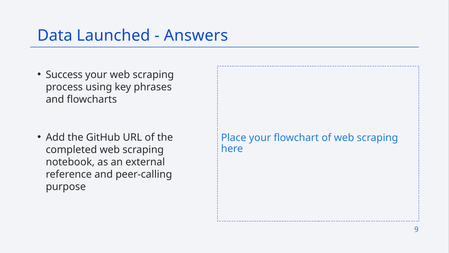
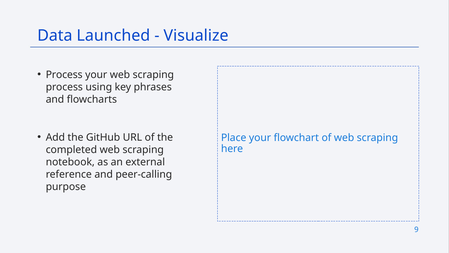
Answers: Answers -> Visualize
Success at (64, 75): Success -> Process
